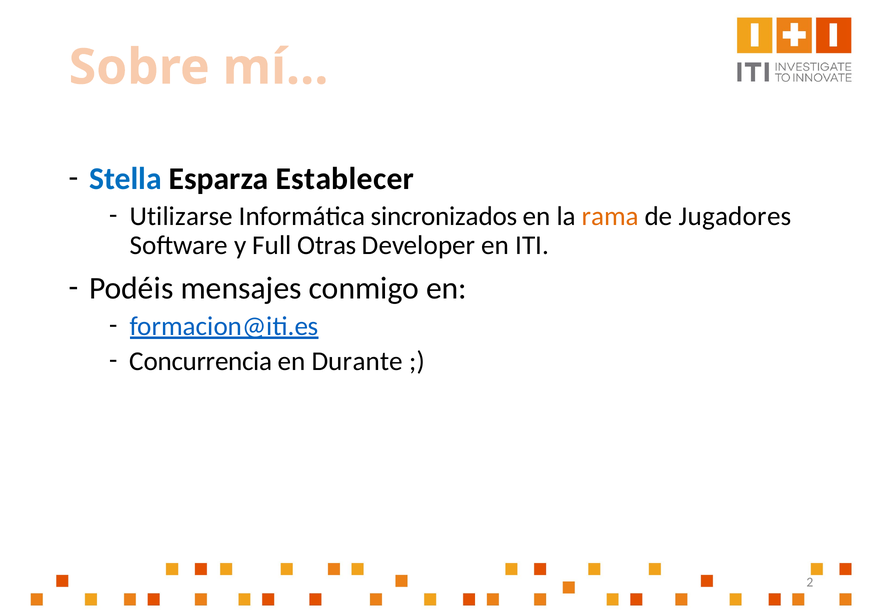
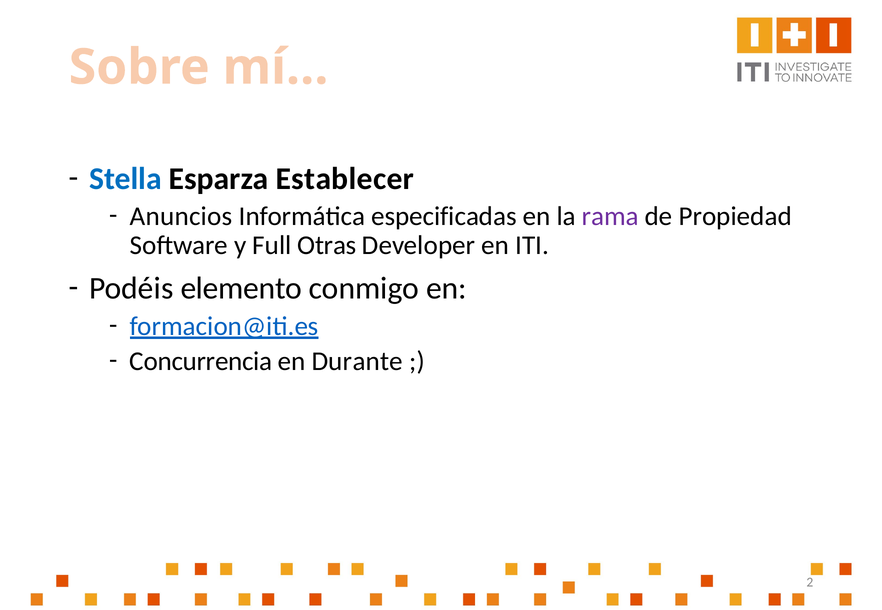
Utilizarse: Utilizarse -> Anuncios
sincronizados: sincronizados -> especificadas
rama colour: orange -> purple
Jugadores: Jugadores -> Propiedad
mensajes: mensajes -> elemento
